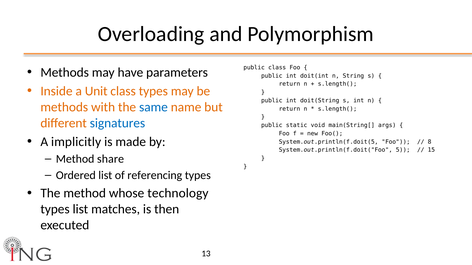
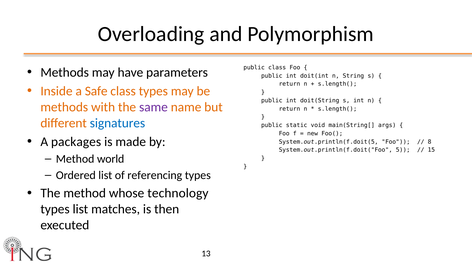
Unit: Unit -> Safe
same colour: blue -> purple
implicitly: implicitly -> packages
share: share -> world
